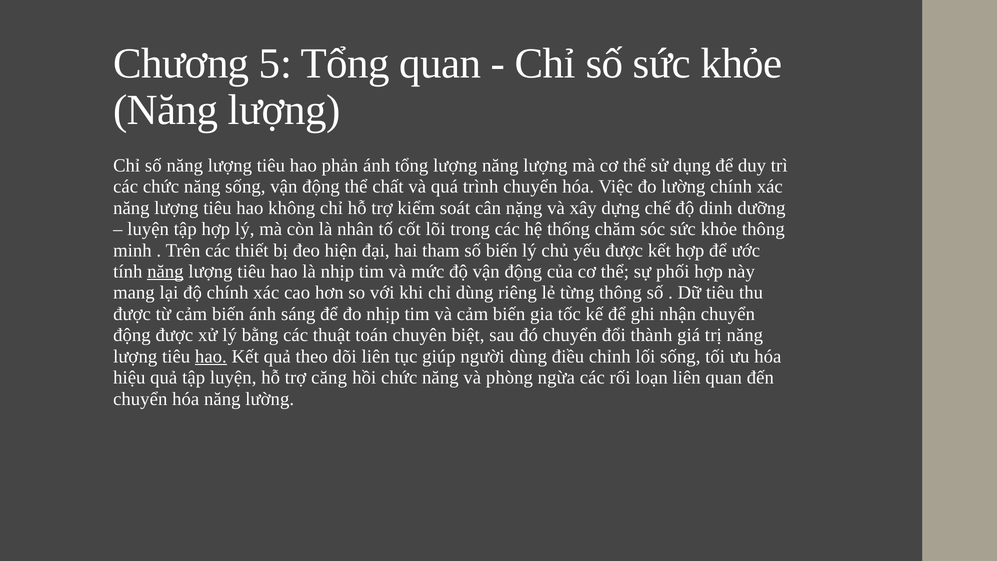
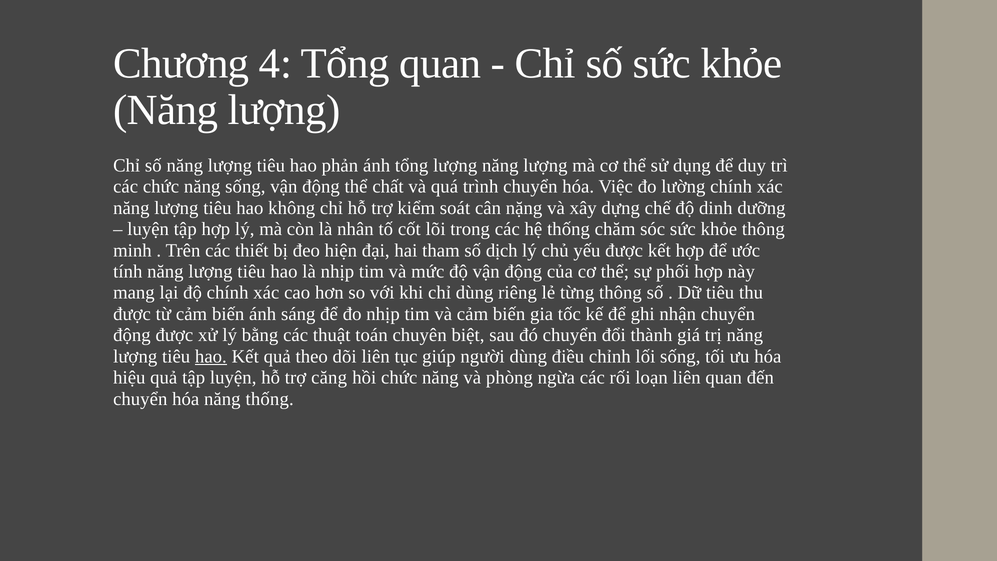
5: 5 -> 4
số biến: biến -> dịch
năng at (165, 272) underline: present -> none
năng lường: lường -> thống
